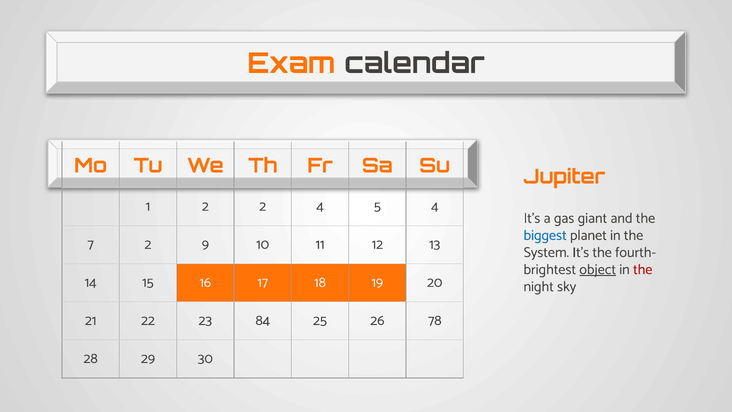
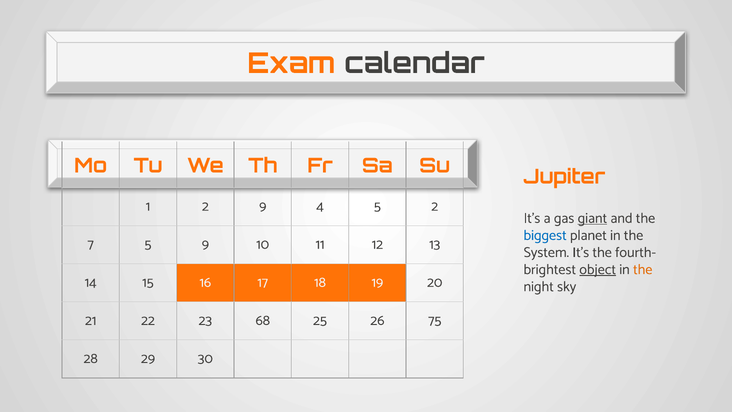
2 2: 2 -> 9
5 4: 4 -> 2
giant underline: none -> present
7 2: 2 -> 5
the at (643, 269) colour: red -> orange
84: 84 -> 68
78: 78 -> 75
